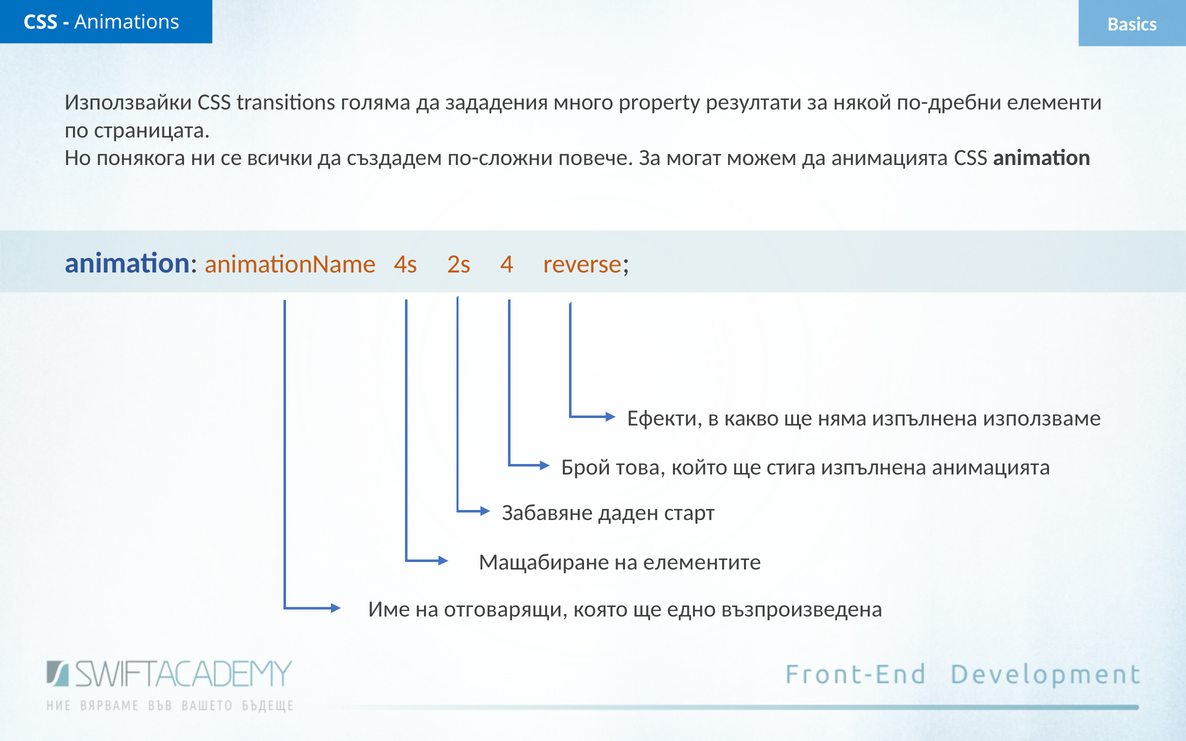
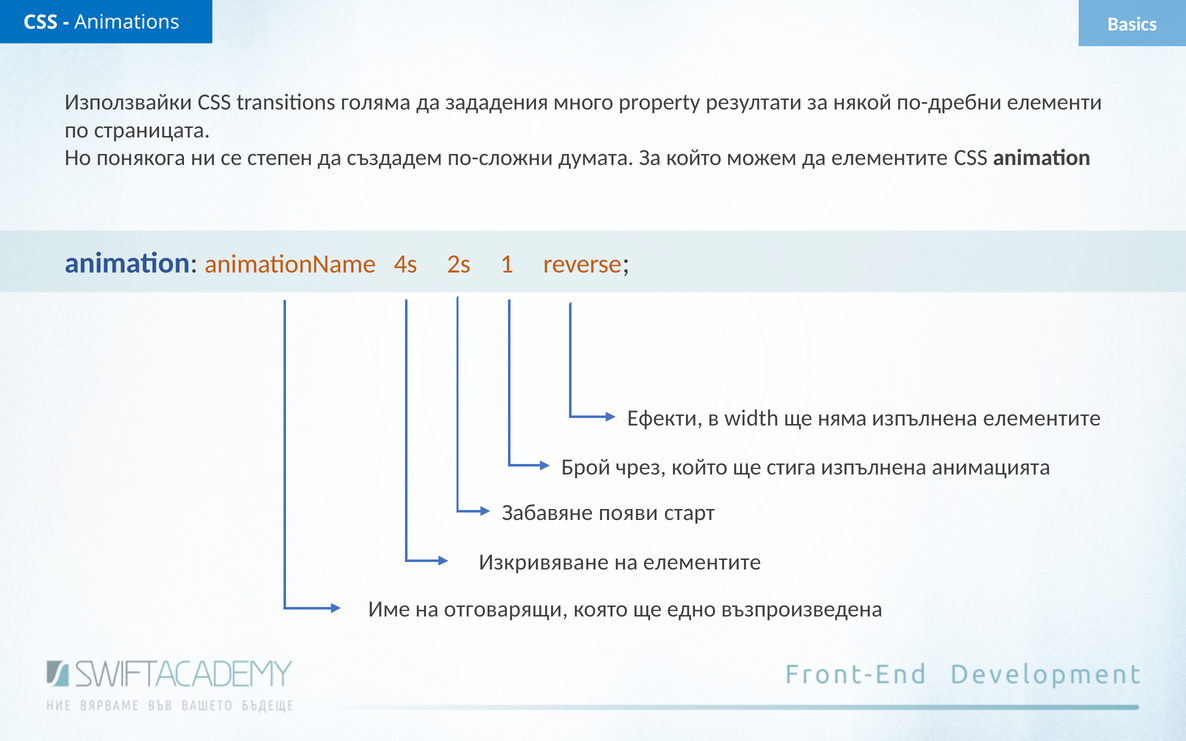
всички: всички -> степен
повече: повече -> думата
За могат: могат -> който
да анимацията: анимацията -> елементите
4: 4 -> 1
какво: какво -> width
изпълнена използваме: използваме -> елементите
това: това -> чрез
даден: даден -> появи
Мащабиране: Мащабиране -> Изкривяване
